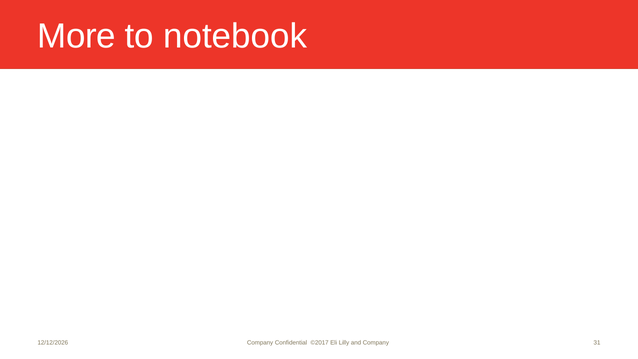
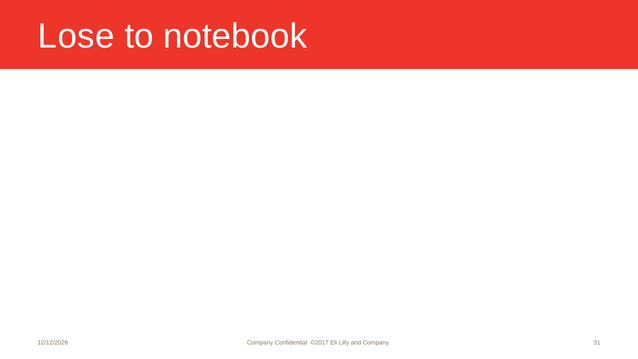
More: More -> Lose
